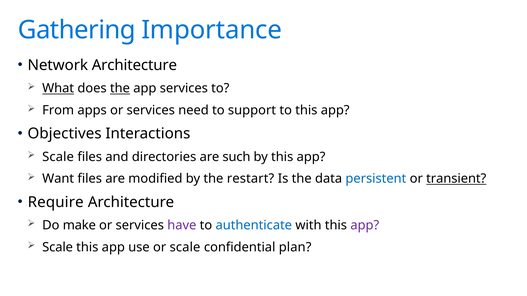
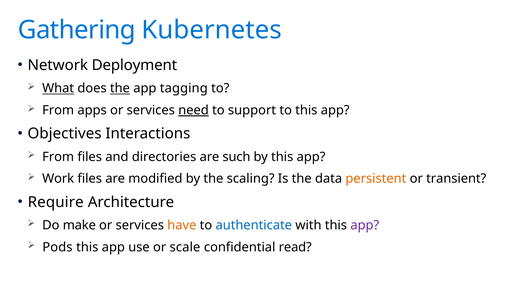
Importance: Importance -> Kubernetes
Network Architecture: Architecture -> Deployment
app services: services -> tagging
need underline: none -> present
Scale at (58, 157): Scale -> From
Want: Want -> Work
restart: restart -> scaling
persistent colour: blue -> orange
transient underline: present -> none
have colour: purple -> orange
Scale at (58, 247): Scale -> Pods
plan: plan -> read
